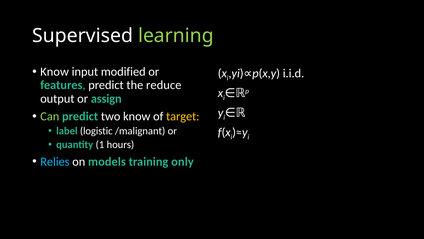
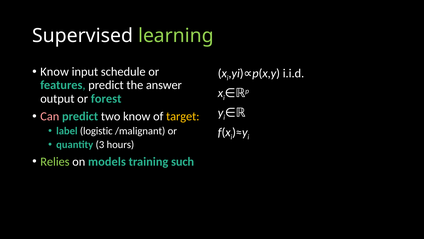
modified: modified -> schedule
reduce: reduce -> answer
assign: assign -> forest
Can colour: light green -> pink
1: 1 -> 3
Relies colour: light blue -> light green
only: only -> such
